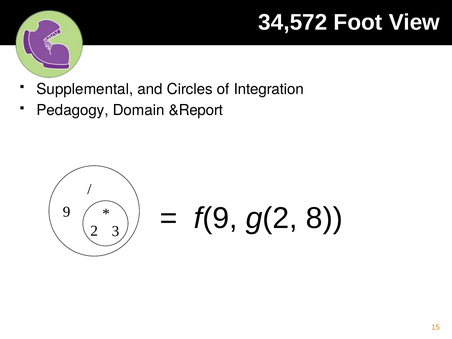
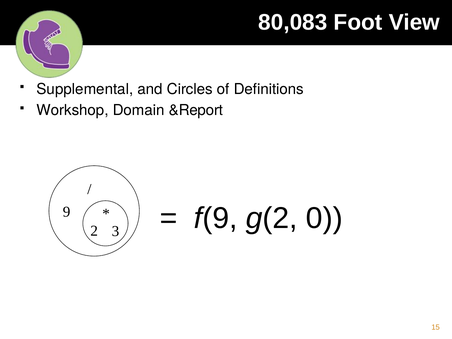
34,572: 34,572 -> 80,083
Integration: Integration -> Definitions
Pedagogy: Pedagogy -> Workshop
8: 8 -> 0
